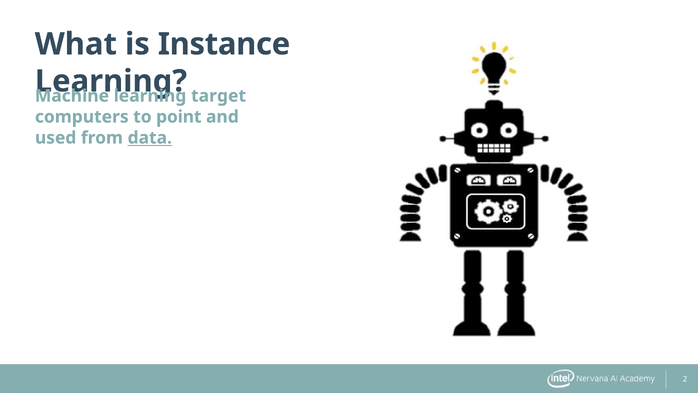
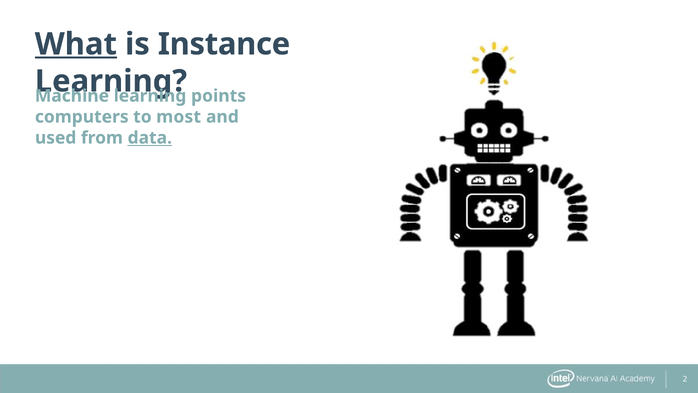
What underline: none -> present
target: target -> points
point: point -> most
